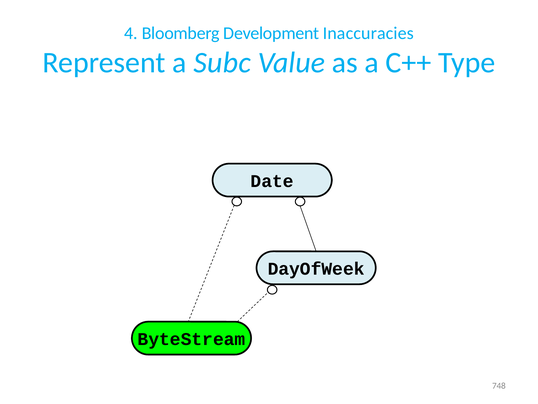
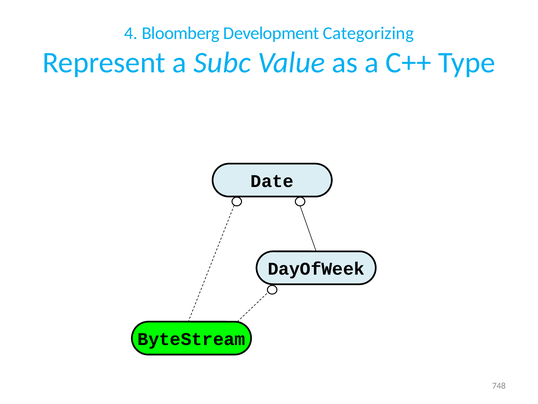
Inaccuracies: Inaccuracies -> Categorizing
